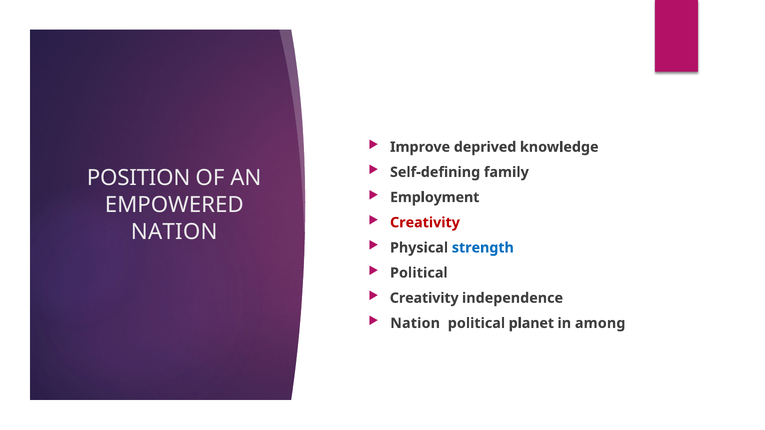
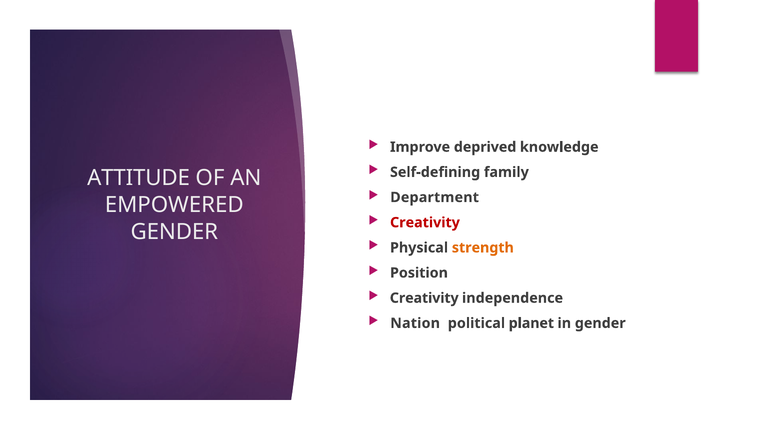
POSITION: POSITION -> ATTITUDE
Employment: Employment -> Department
NATION at (174, 232): NATION -> GENDER
strength colour: blue -> orange
Political at (419, 273): Political -> Position
in among: among -> gender
